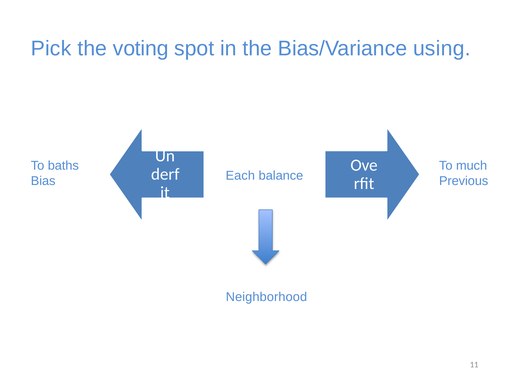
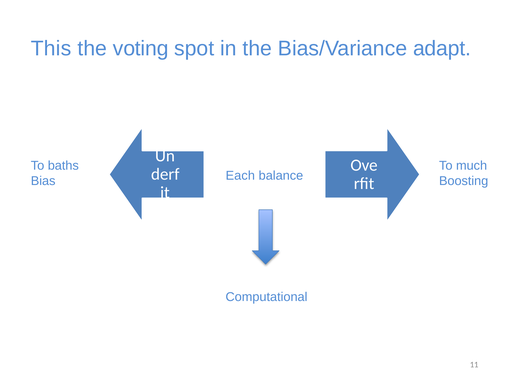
Pick: Pick -> This
using: using -> adapt
Previous: Previous -> Boosting
Neighborhood: Neighborhood -> Computational
